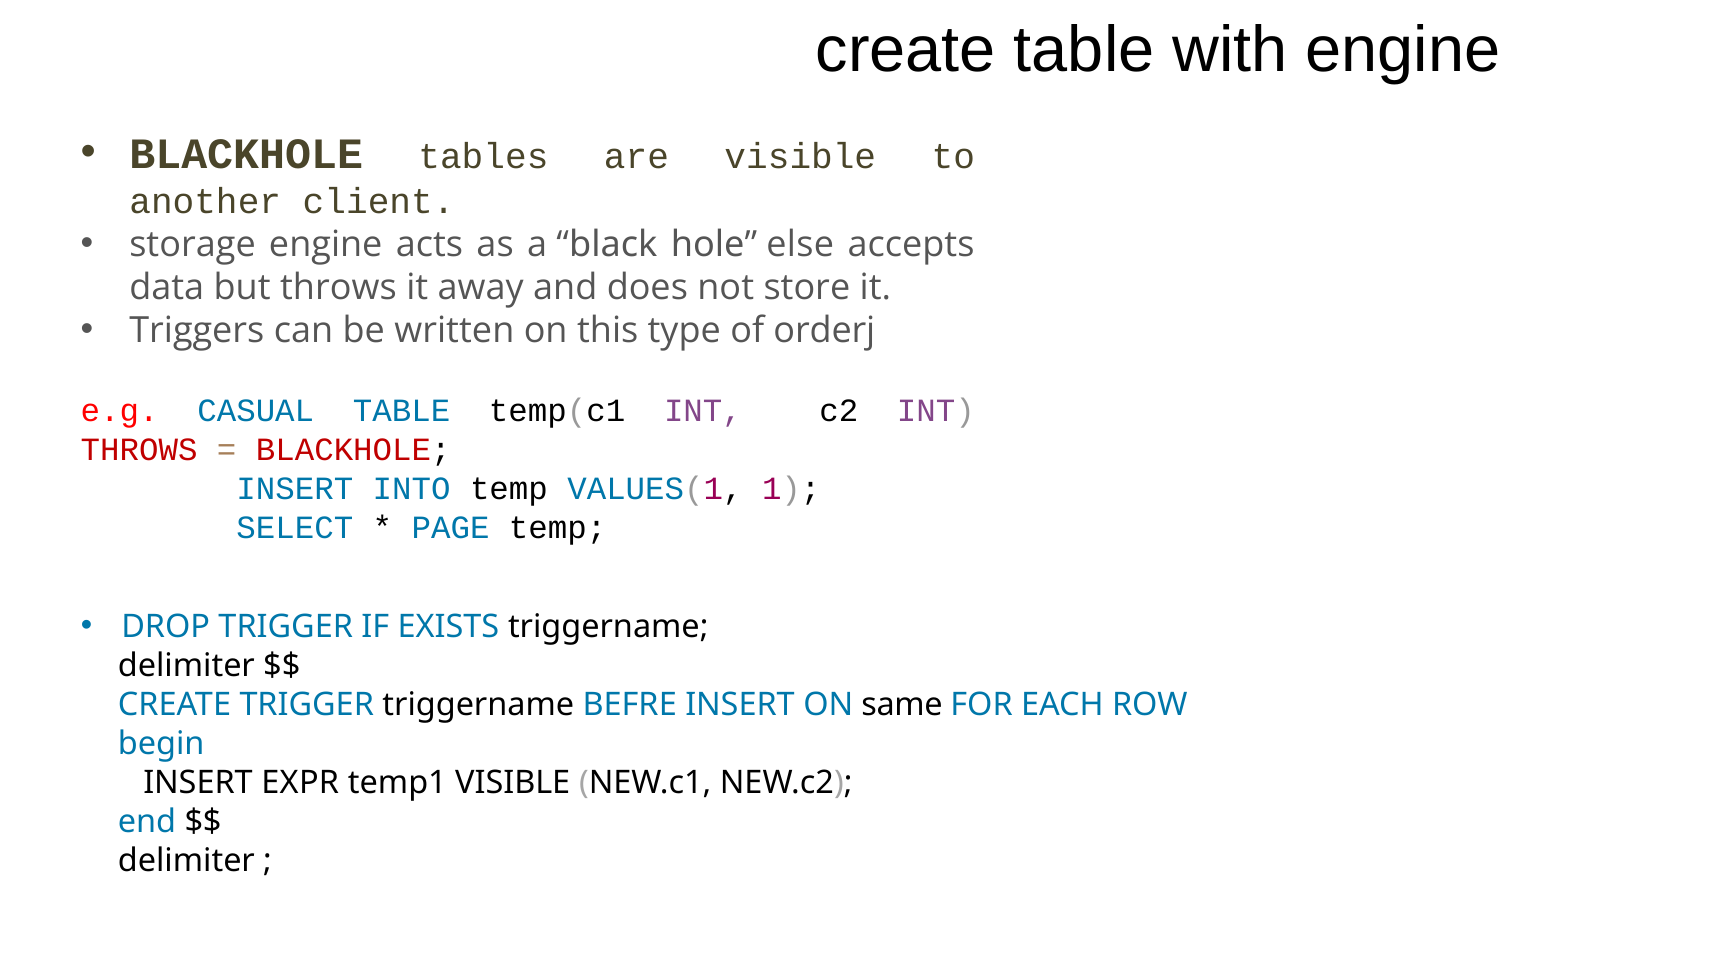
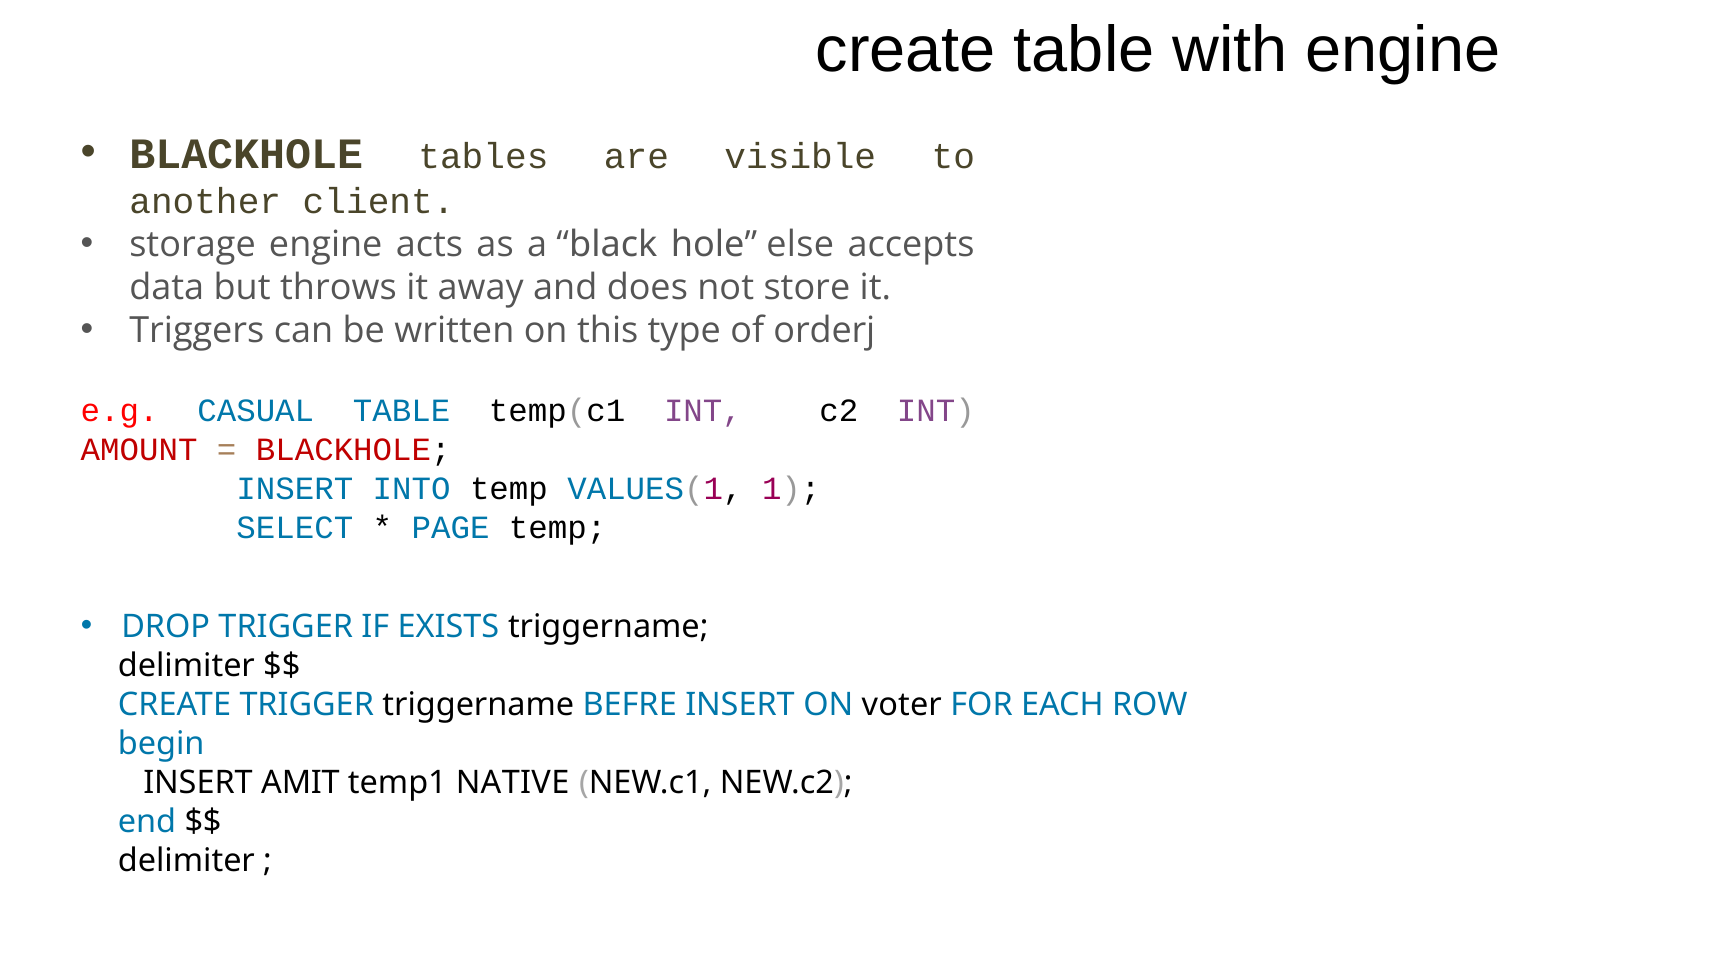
THROWS at (139, 450): THROWS -> AMOUNT
same: same -> voter
EXPR: EXPR -> AMIT
temp1 VISIBLE: VISIBLE -> NATIVE
